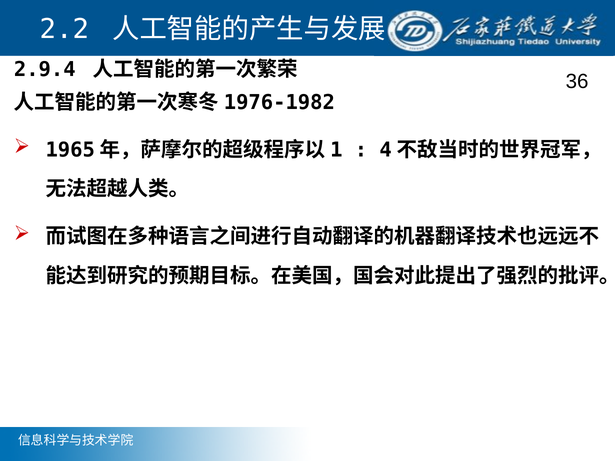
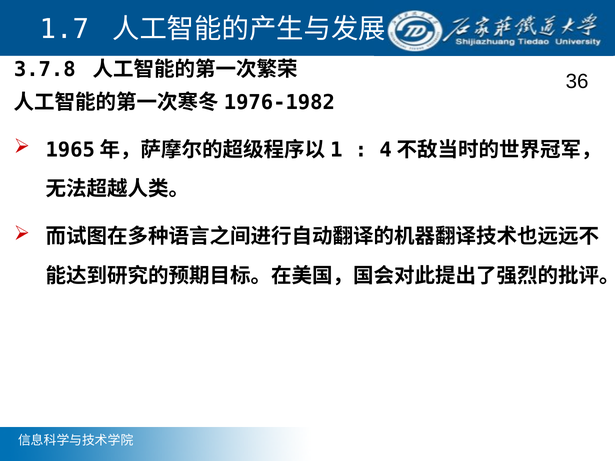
2.2: 2.2 -> 1.7
2.9.4: 2.9.4 -> 3.7.8
